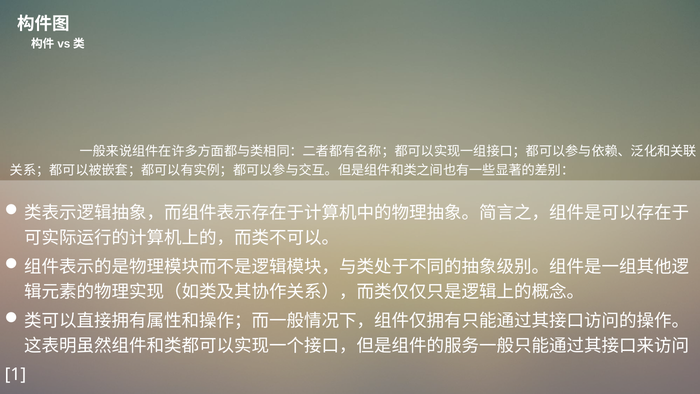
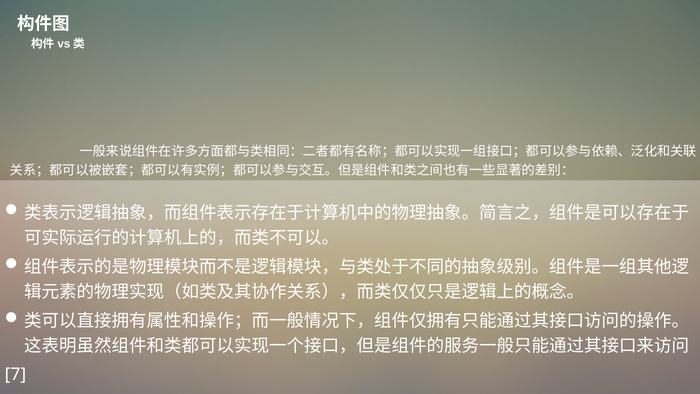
1: 1 -> 7
